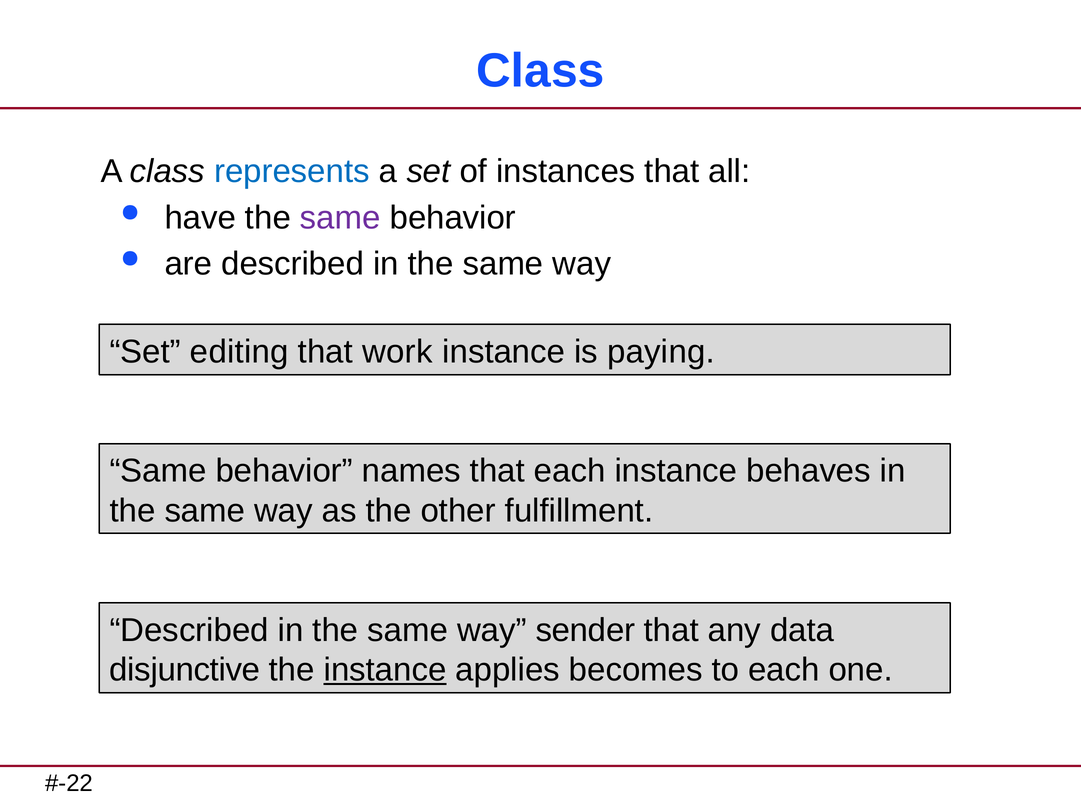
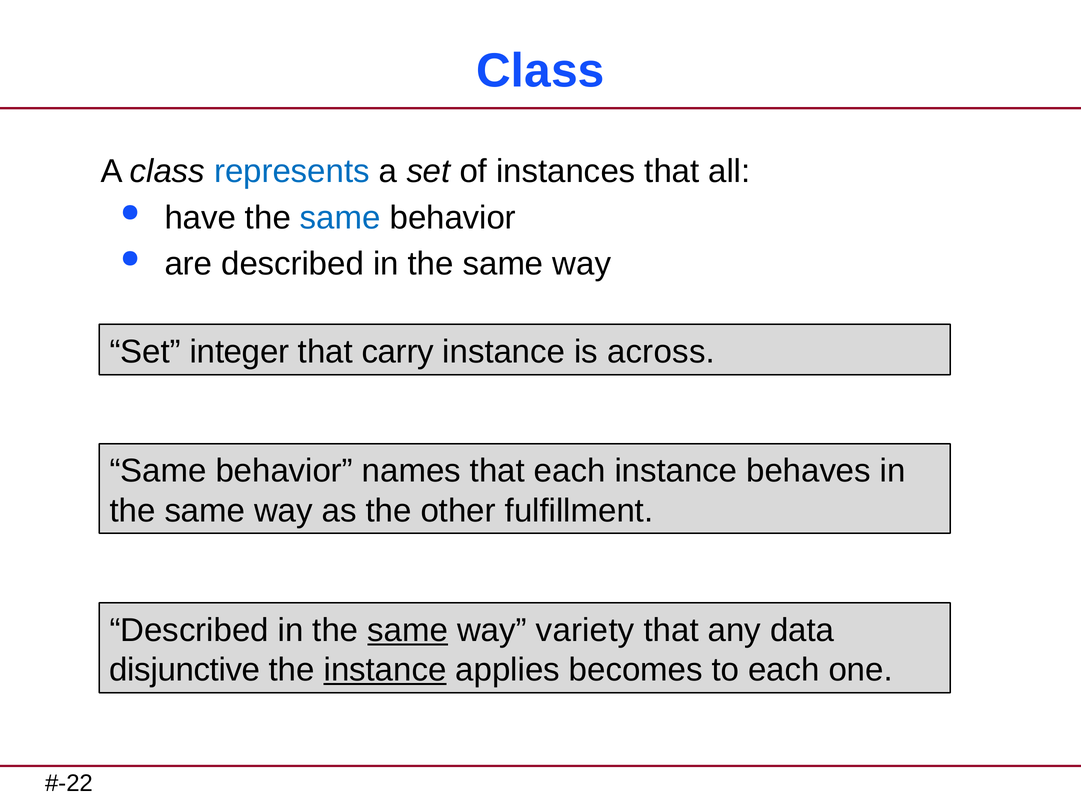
same at (340, 218) colour: purple -> blue
editing: editing -> integer
work: work -> carry
paying: paying -> across
same at (408, 630) underline: none -> present
sender: sender -> variety
